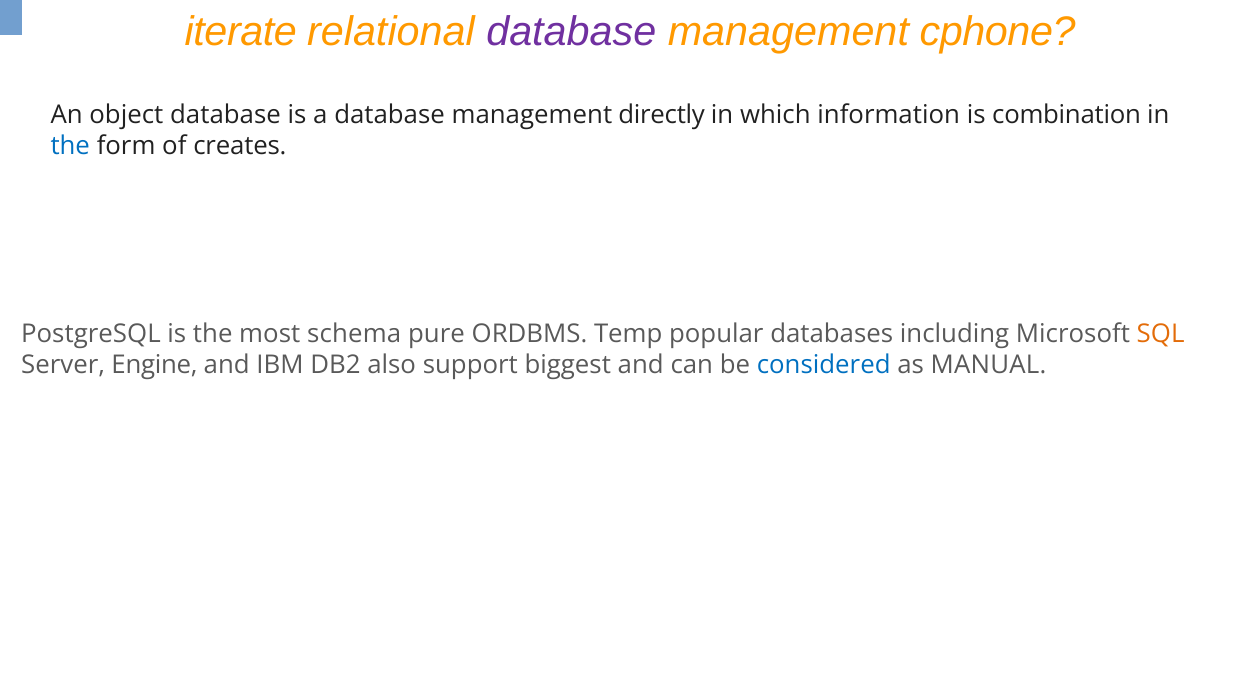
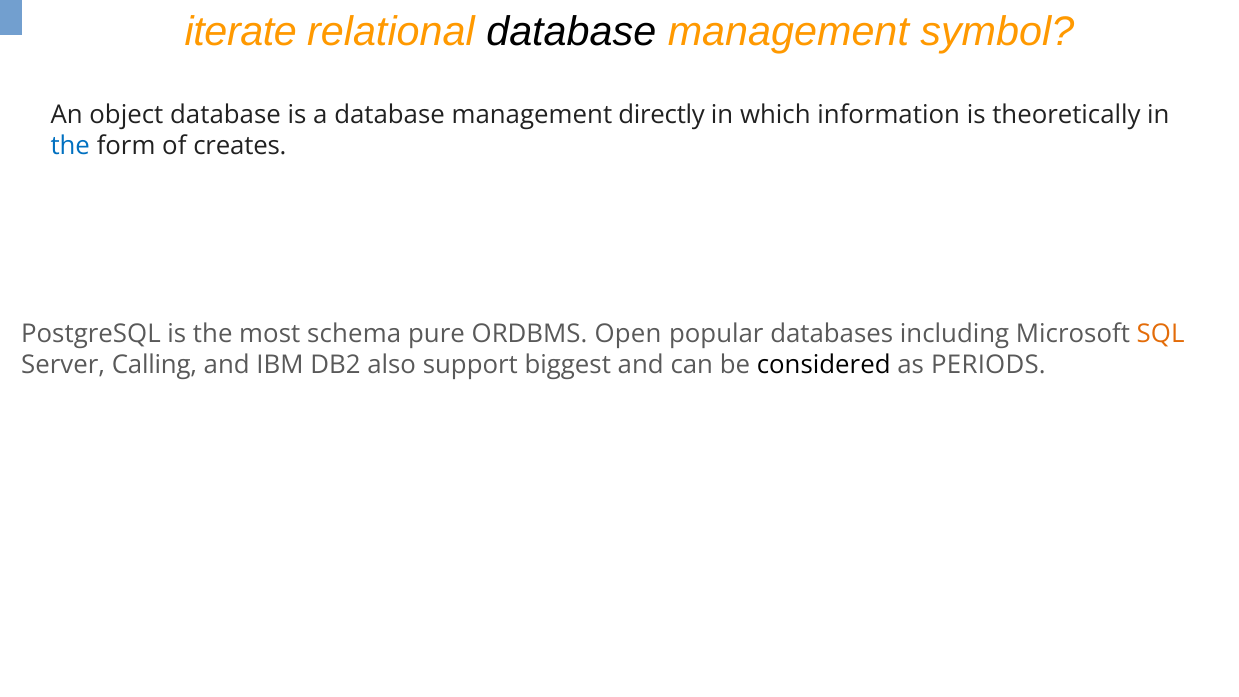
database at (571, 32) colour: purple -> black
cphone: cphone -> symbol
combination: combination -> theoretically
Temp: Temp -> Open
Engine: Engine -> Calling
considered colour: blue -> black
MANUAL: MANUAL -> PERIODS
